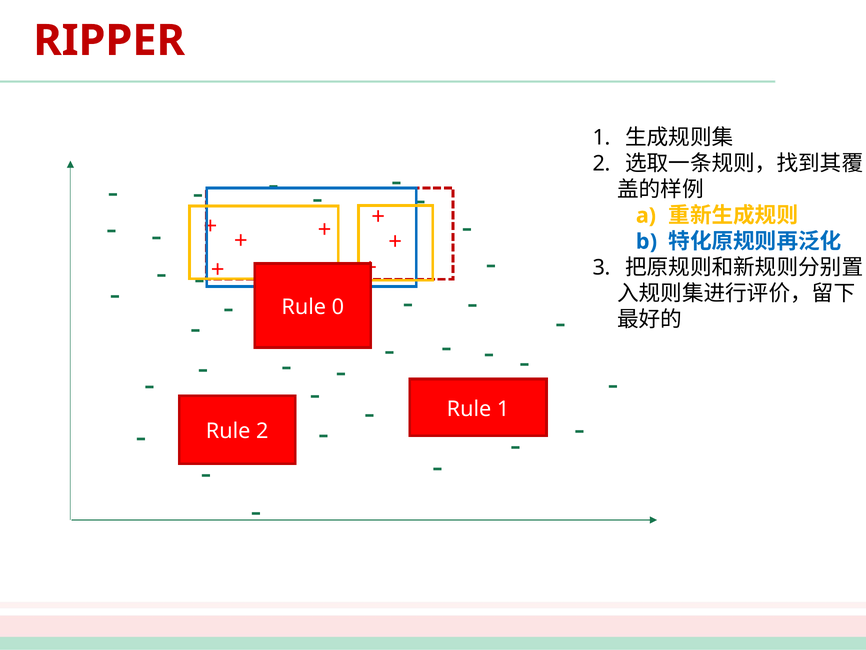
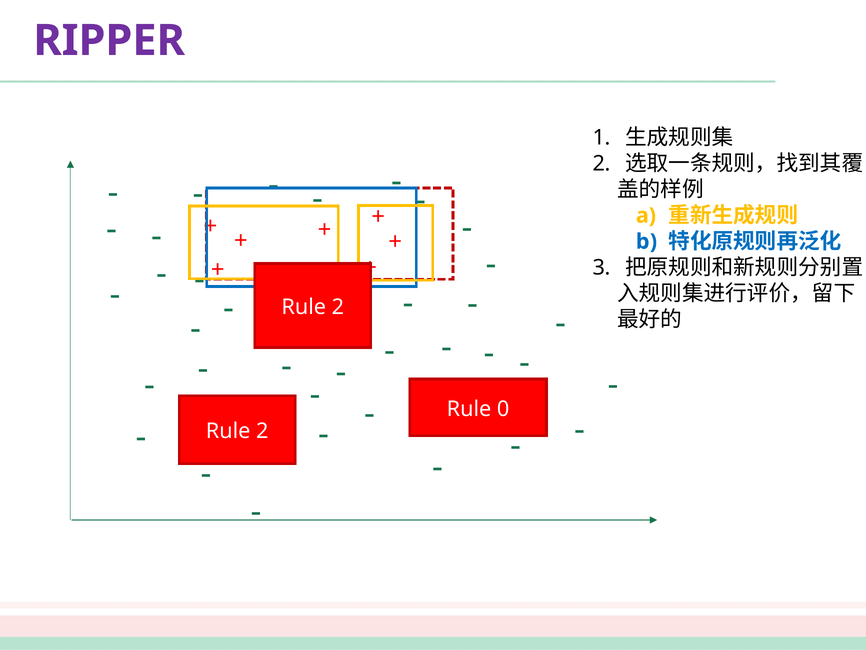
RIPPER colour: red -> purple
0 at (338, 307): 0 -> 2
1 at (503, 409): 1 -> 0
